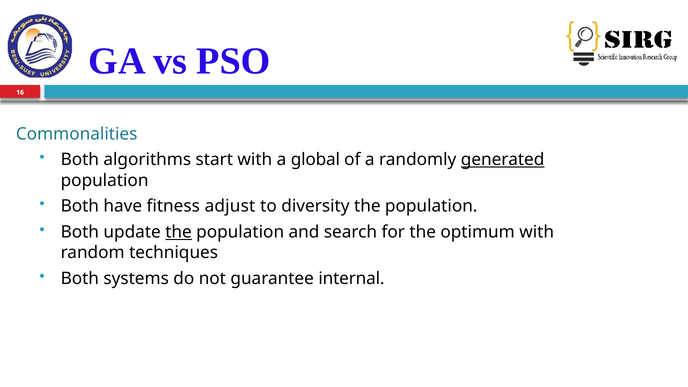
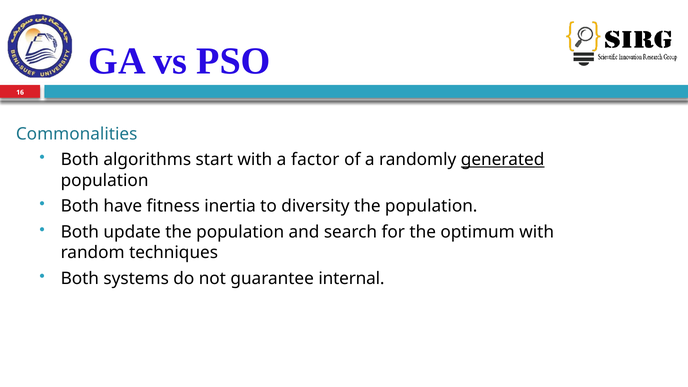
global: global -> factor
adjust: adjust -> inertia
the at (179, 232) underline: present -> none
